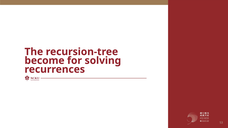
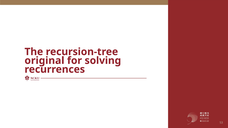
become: become -> original
